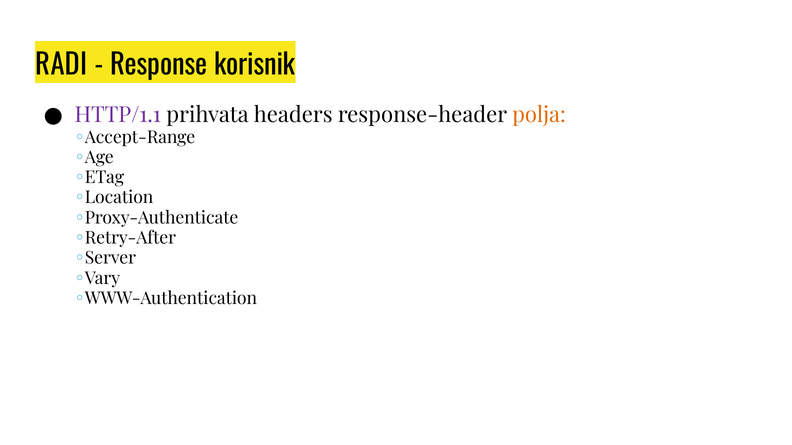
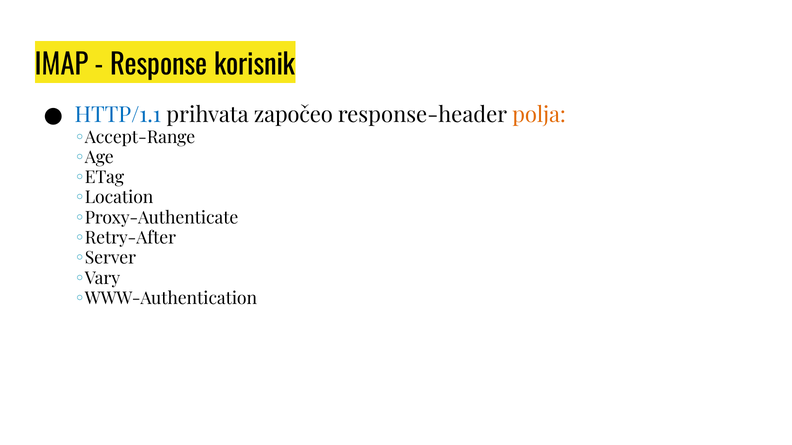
RADI: RADI -> IMAP
HTTP/1.1 colour: purple -> blue
headers: headers -> započeo
